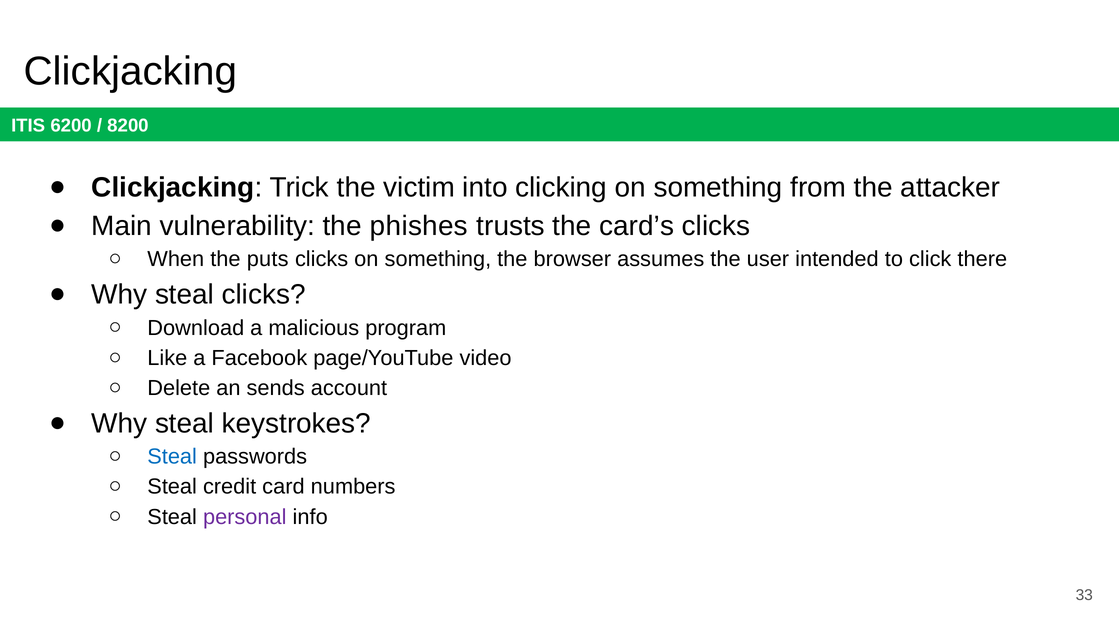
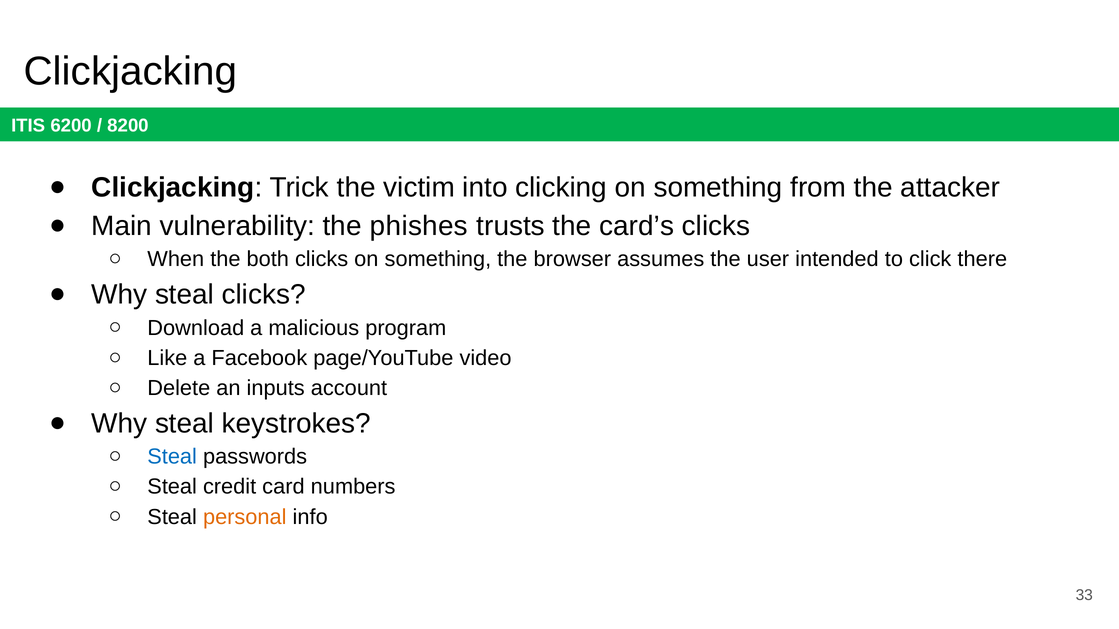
puts: puts -> both
sends: sends -> inputs
personal colour: purple -> orange
